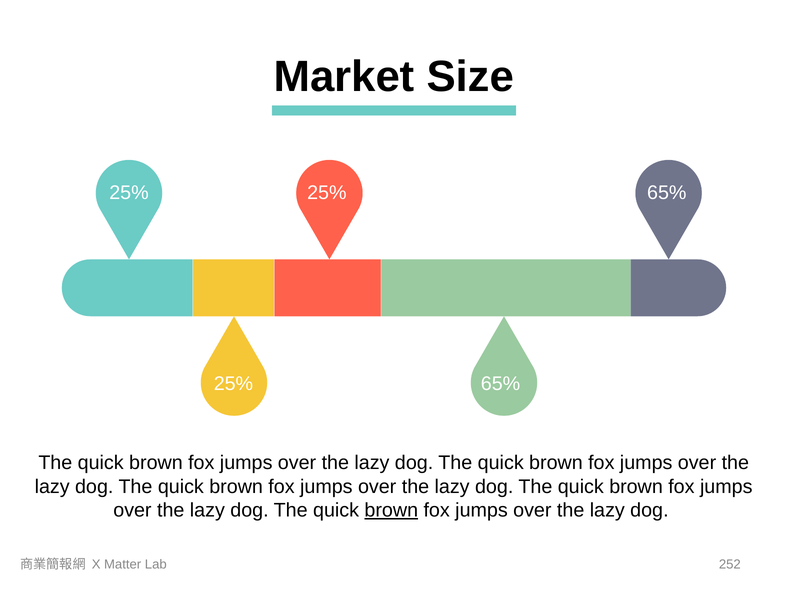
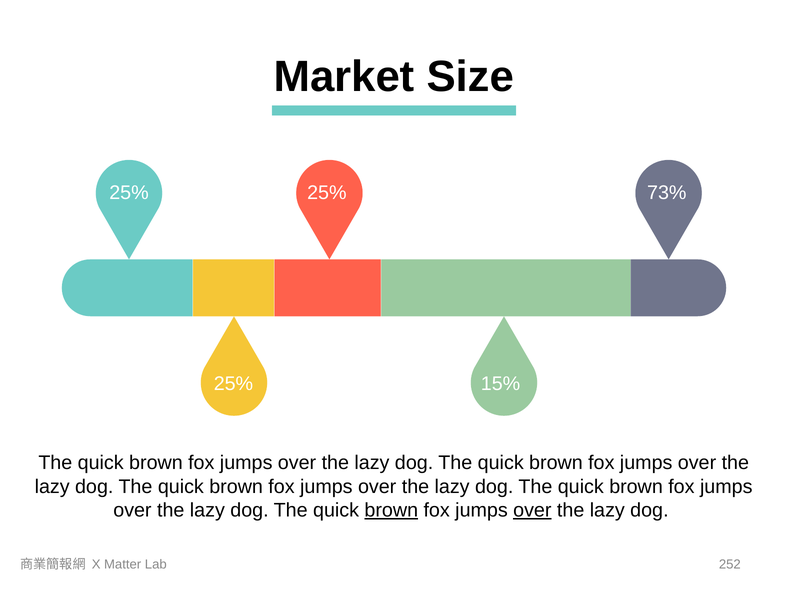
25% 25% 65%: 65% -> 73%
65% at (501, 384): 65% -> 15%
over at (532, 510) underline: none -> present
